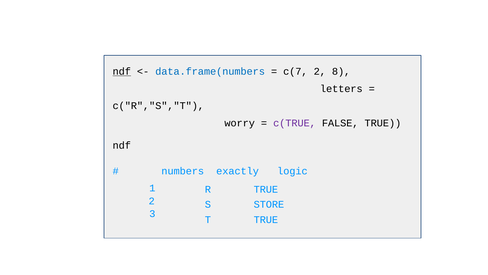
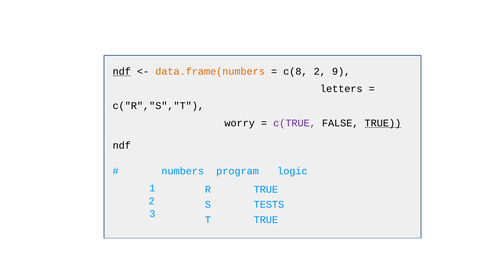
data.frame(numbers colour: blue -> orange
c(7: c(7 -> c(8
8: 8 -> 9
TRUE at (383, 123) underline: none -> present
exactly: exactly -> program
STORE: STORE -> TESTS
